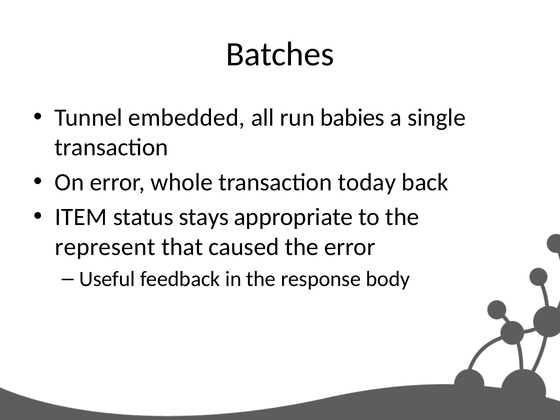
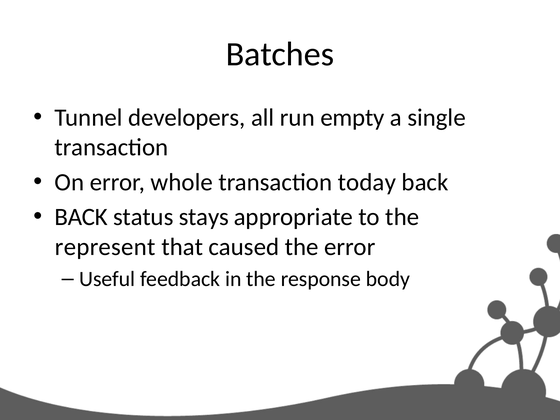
embedded: embedded -> developers
babies: babies -> empty
ITEM at (81, 217): ITEM -> BACK
